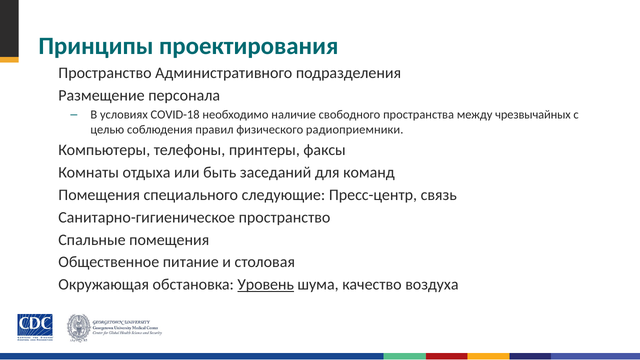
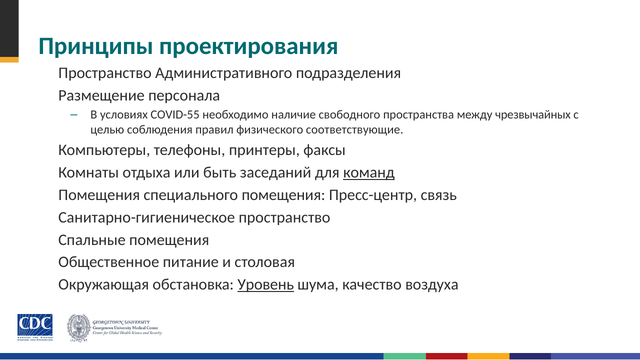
COVID-18: COVID-18 -> COVID-55
радиоприемники: радиоприемники -> соответствующие
команд underline: none -> present
специального следующие: следующие -> помещения
